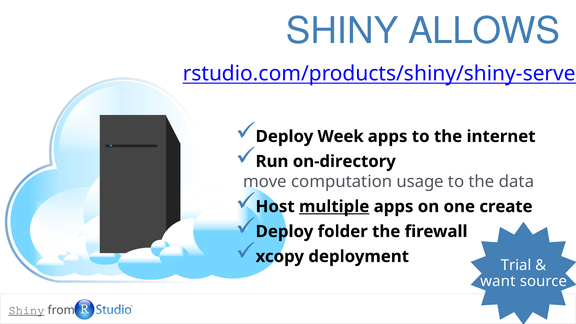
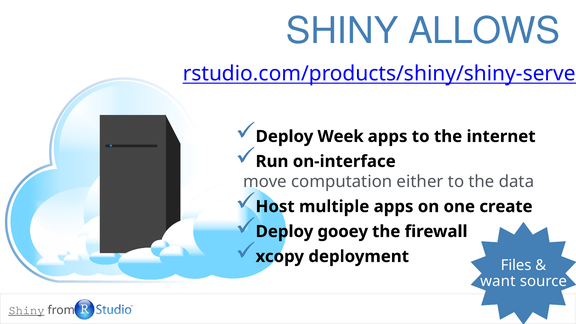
on-directory: on-directory -> on-interface
usage: usage -> either
multiple underline: present -> none
folder: folder -> gooey
Trial: Trial -> Files
